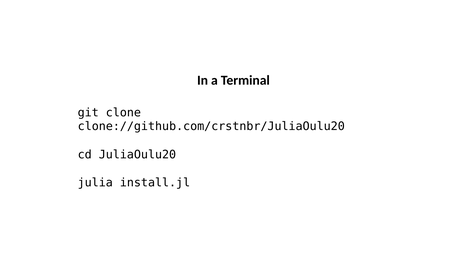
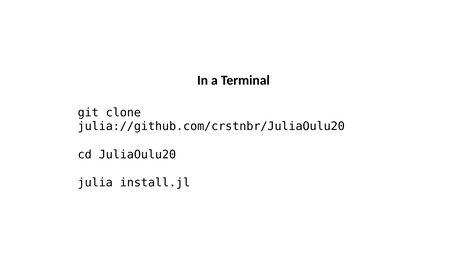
clone://github.com/crstnbr/JuliaOulu20: clone://github.com/crstnbr/JuliaOulu20 -> julia://github.com/crstnbr/JuliaOulu20
